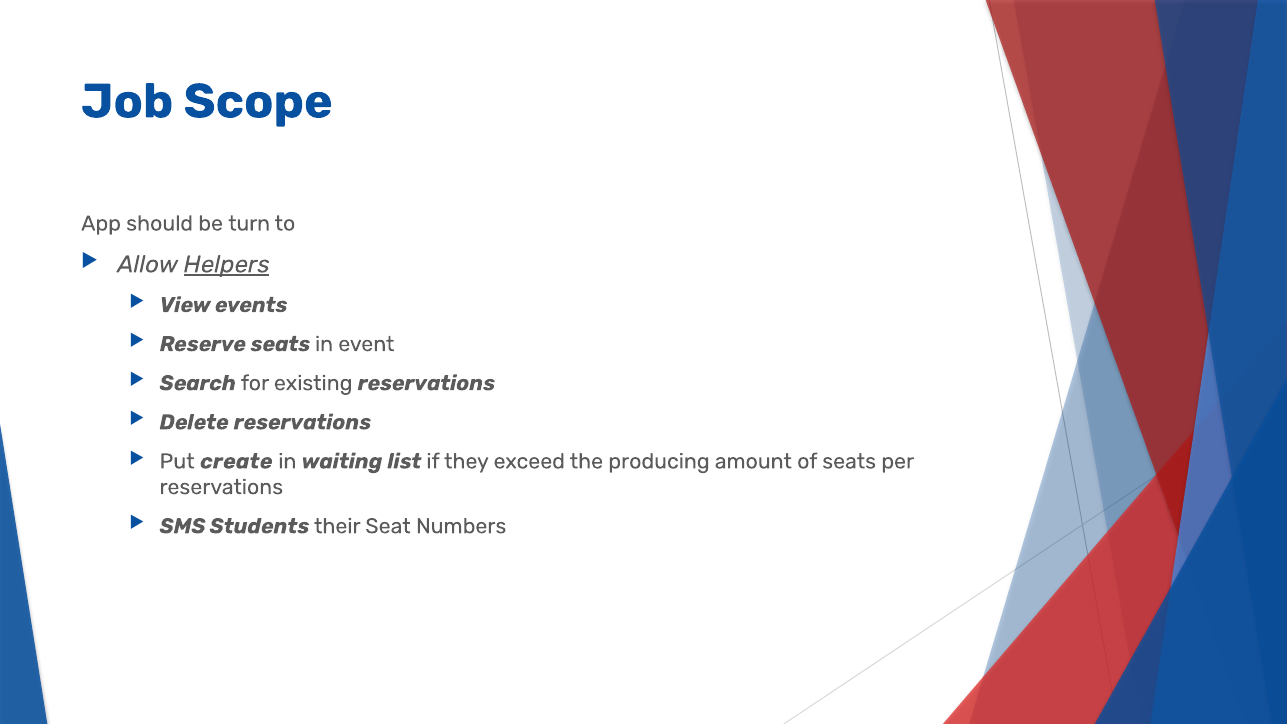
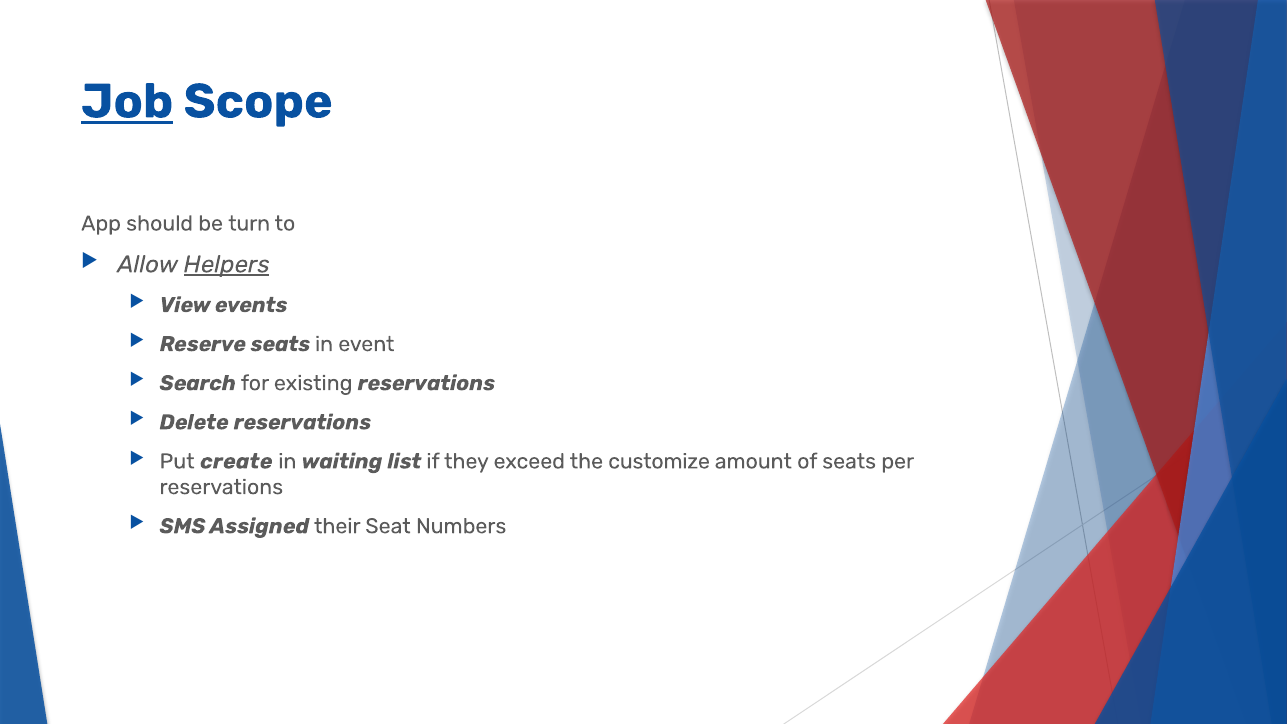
Job underline: none -> present
producing: producing -> customize
Students: Students -> Assigned
